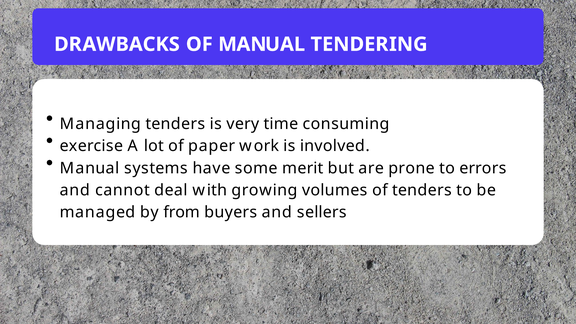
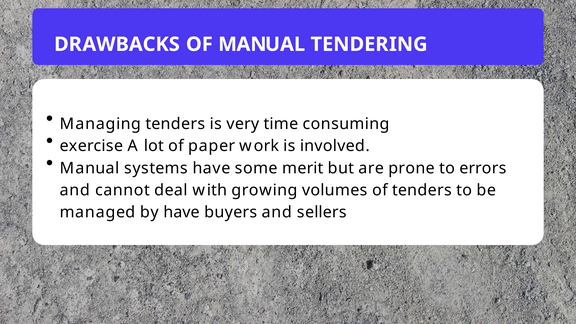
by from: from -> have
